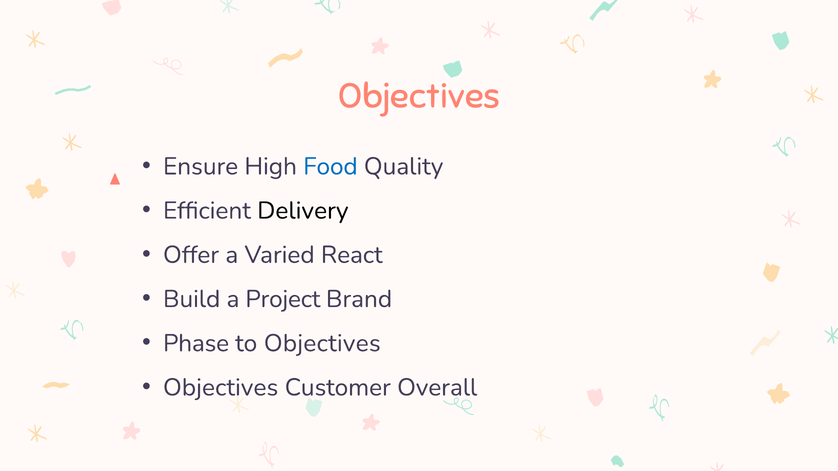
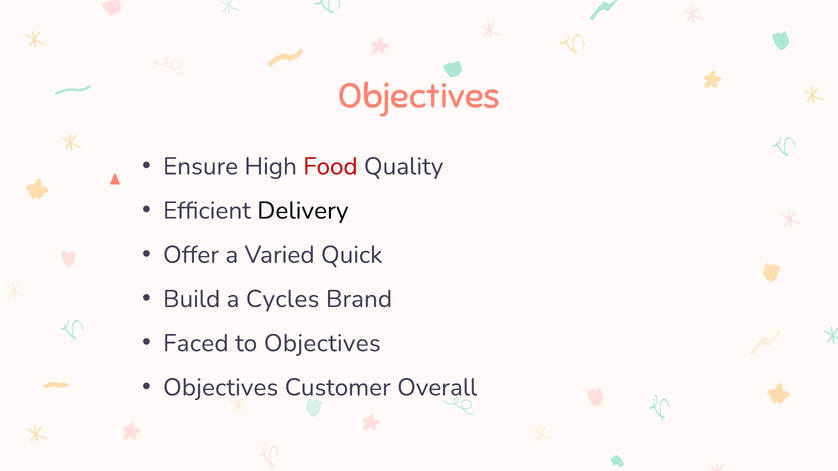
Food colour: blue -> red
React: React -> Quick
Project: Project -> Cycles
Phase: Phase -> Faced
